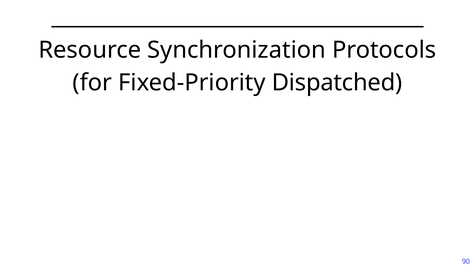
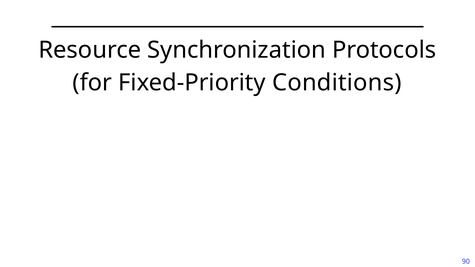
Dispatched: Dispatched -> Conditions
